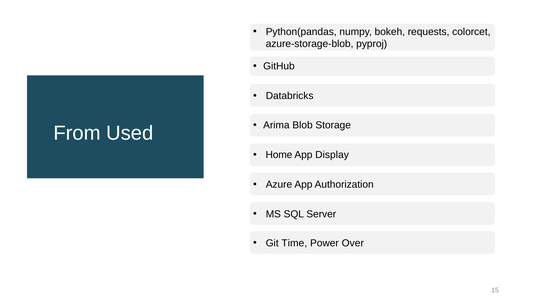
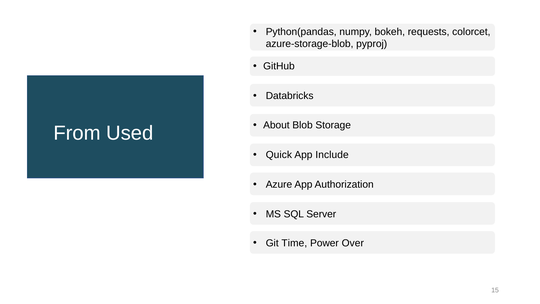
Arima: Arima -> About
Home: Home -> Quick
Display: Display -> Include
